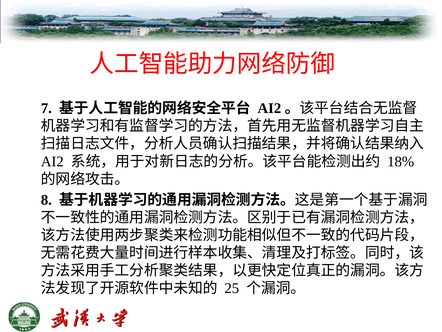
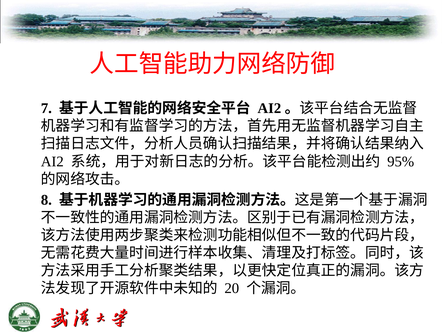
18%: 18% -> 95%
25: 25 -> 20
